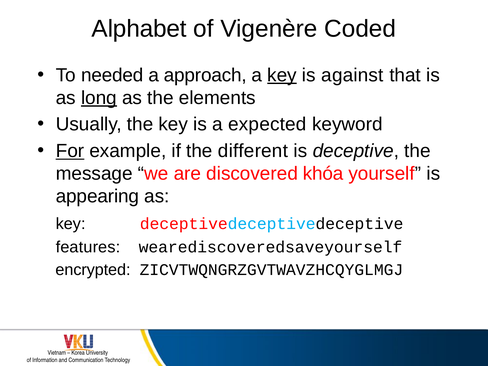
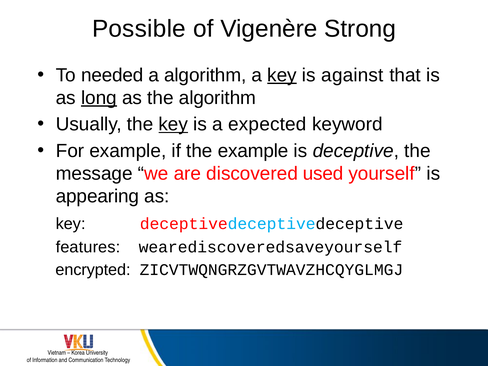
Alphabet: Alphabet -> Possible
Coded: Coded -> Strong
a approach: approach -> algorithm
the elements: elements -> algorithm
key at (173, 124) underline: none -> present
For underline: present -> none
the different: different -> example
khóa: khóa -> used
